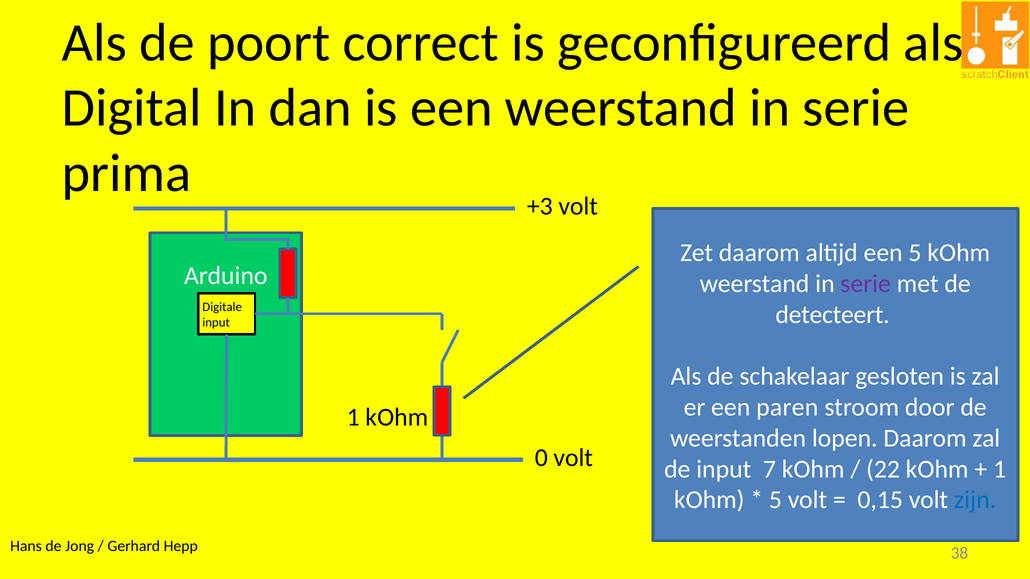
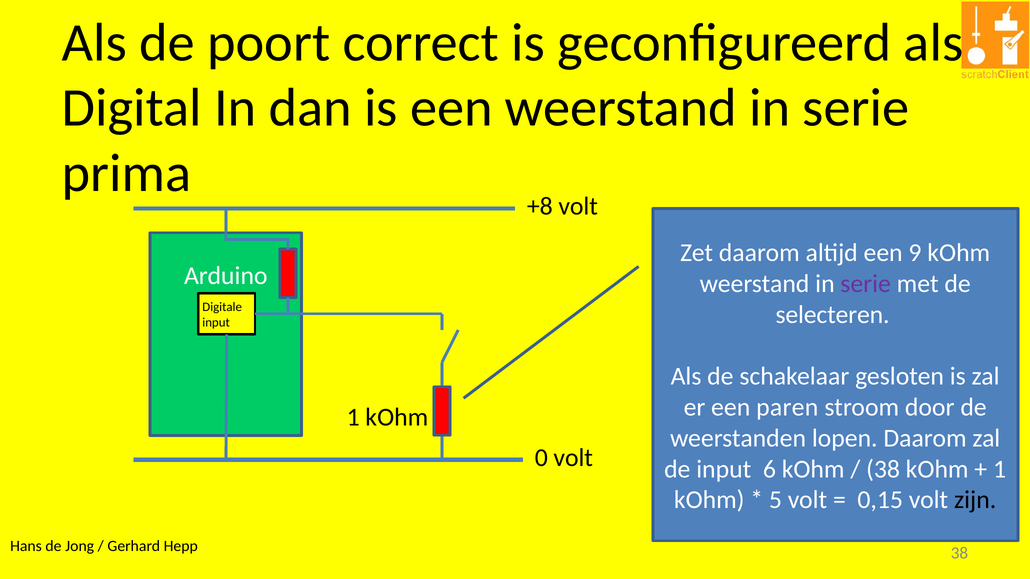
+3: +3 -> +8
een 5: 5 -> 9
detecteert: detecteert -> selecteren
7: 7 -> 6
22 at (883, 469): 22 -> 38
zijn colour: blue -> black
